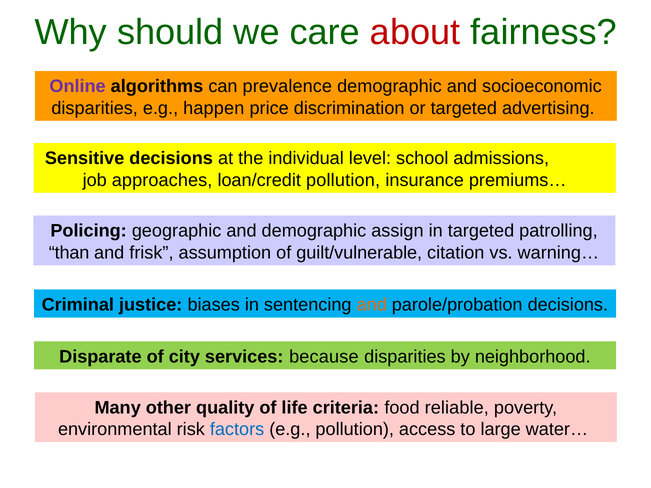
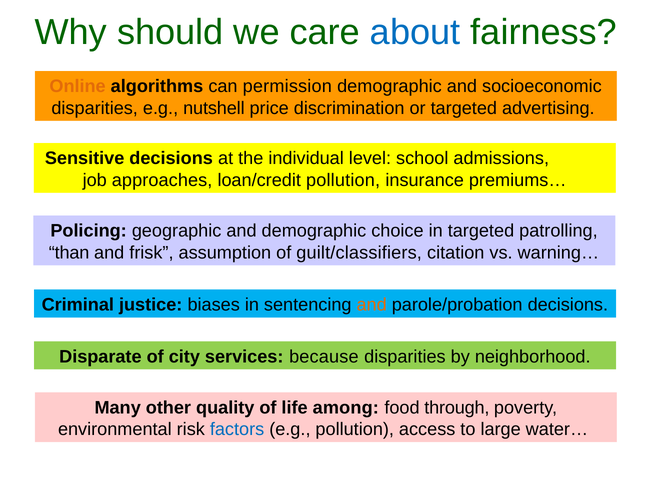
about colour: red -> blue
Online colour: purple -> orange
prevalence: prevalence -> permission
happen: happen -> nutshell
assign: assign -> choice
guilt/vulnerable: guilt/vulnerable -> guilt/classifiers
criteria: criteria -> among
reliable: reliable -> through
